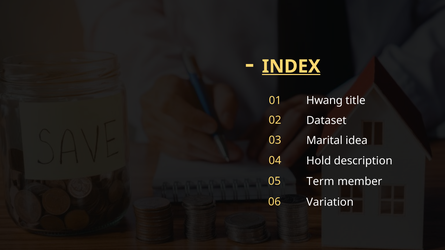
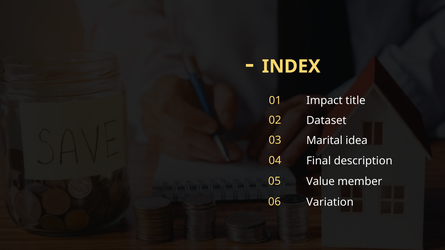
INDEX underline: present -> none
Hwang: Hwang -> Impact
Hold: Hold -> Final
Term: Term -> Value
